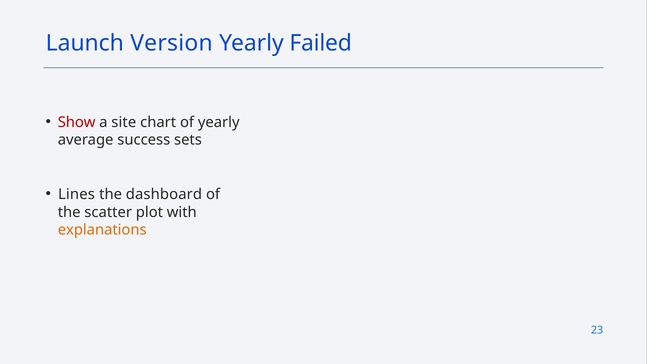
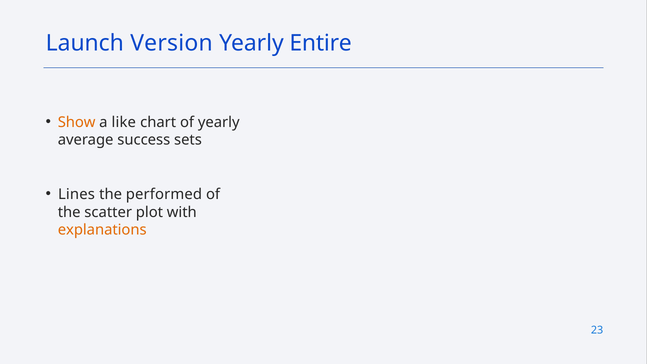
Failed: Failed -> Entire
Show colour: red -> orange
site: site -> like
dashboard: dashboard -> performed
